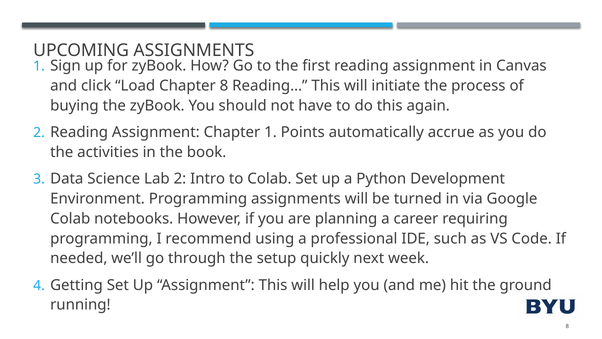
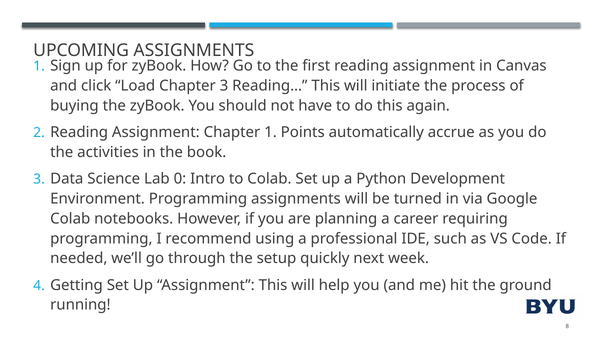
Chapter 8: 8 -> 3
Lab 2: 2 -> 0
